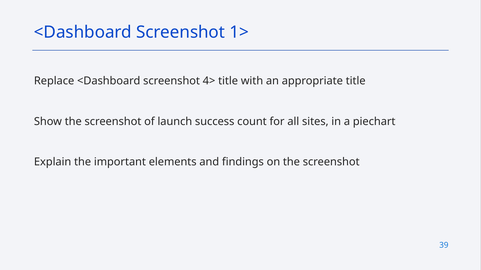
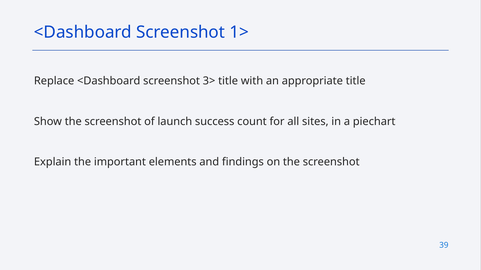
4>: 4> -> 3>
